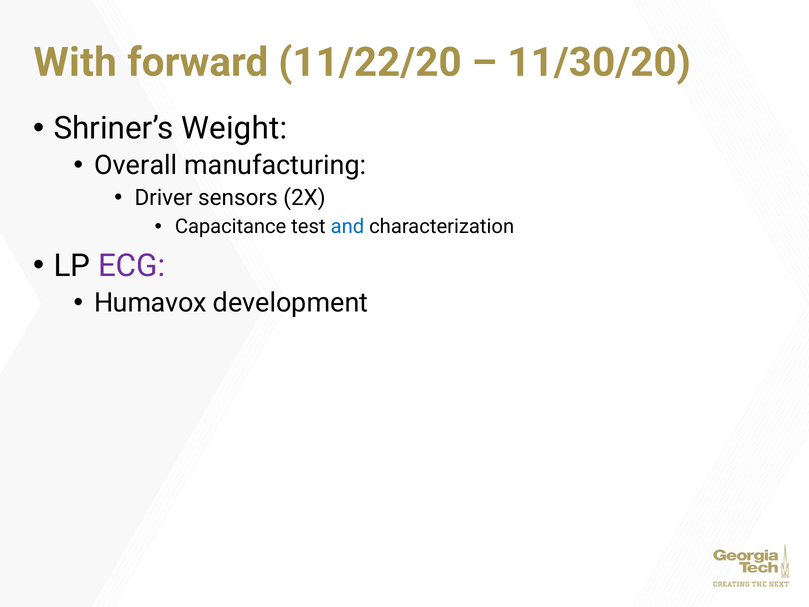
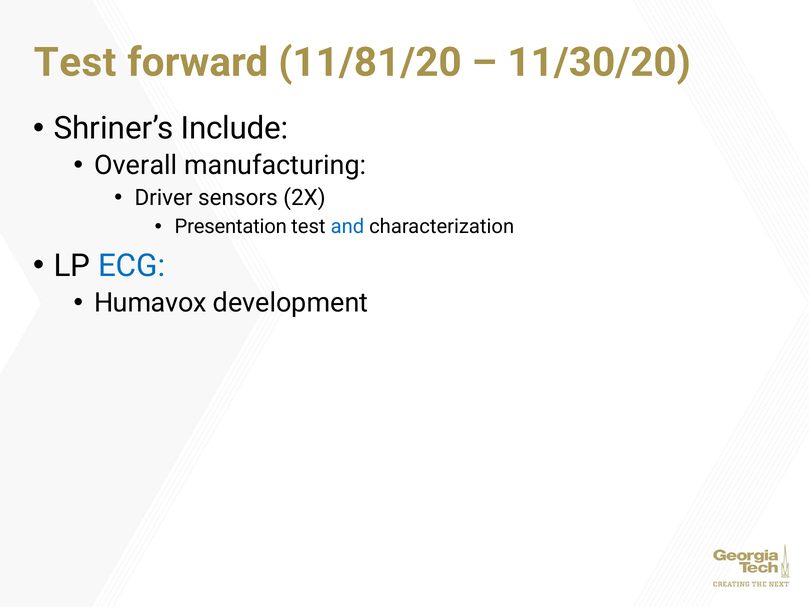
With at (75, 62): With -> Test
11/22/20: 11/22/20 -> 11/81/20
Weight: Weight -> Include
Capacitance: Capacitance -> Presentation
ECG colour: purple -> blue
